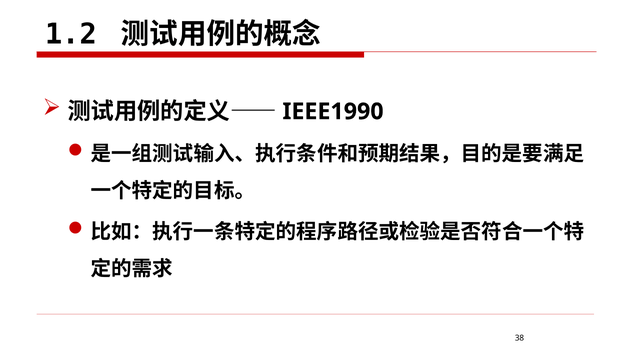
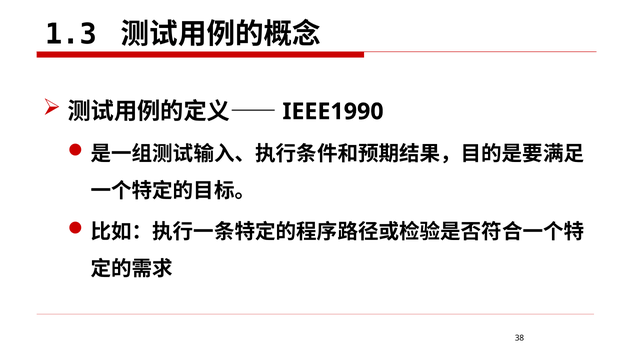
1.2: 1.2 -> 1.3
